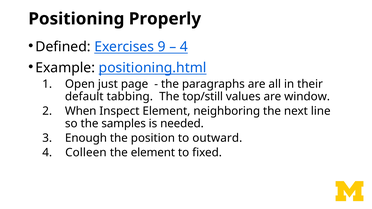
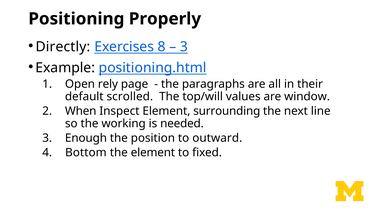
Defined: Defined -> Directly
9: 9 -> 8
4 at (184, 47): 4 -> 3
just: just -> rely
tabbing: tabbing -> scrolled
top/still: top/still -> top/will
neighboring: neighboring -> surrounding
samples: samples -> working
Colleen: Colleen -> Bottom
